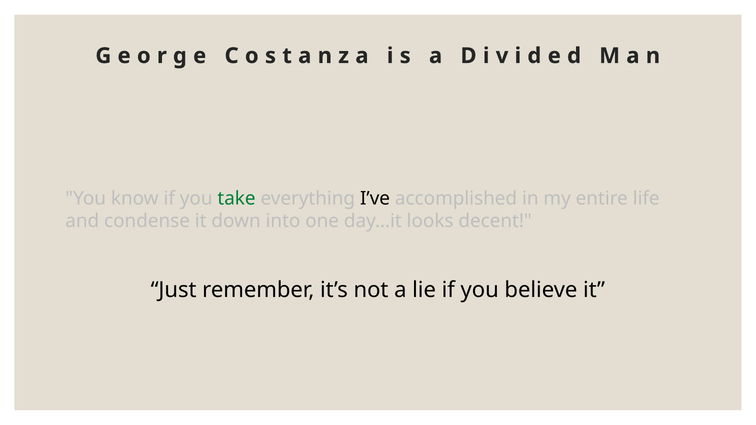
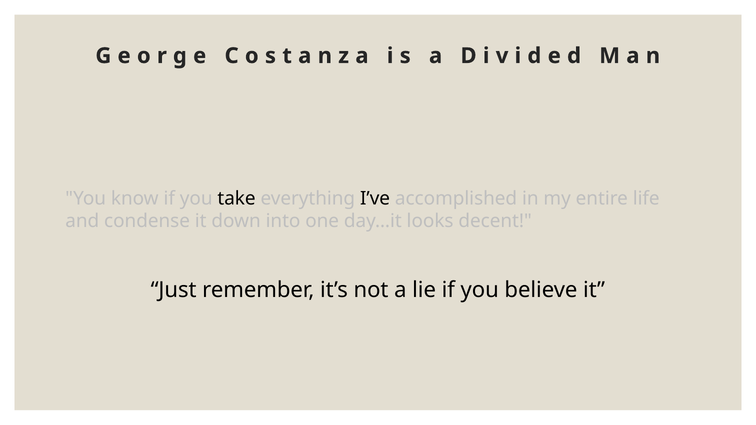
take colour: green -> black
